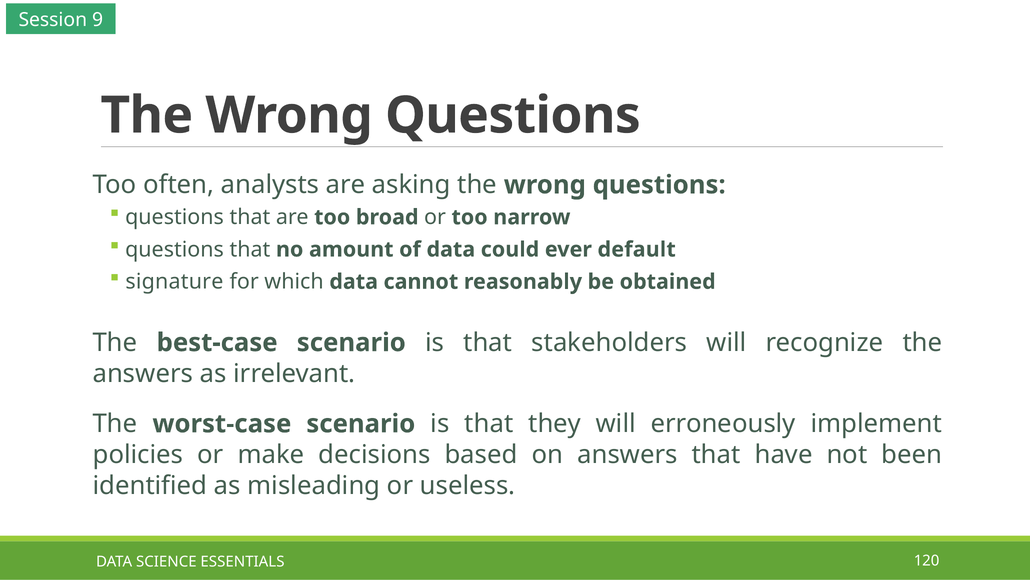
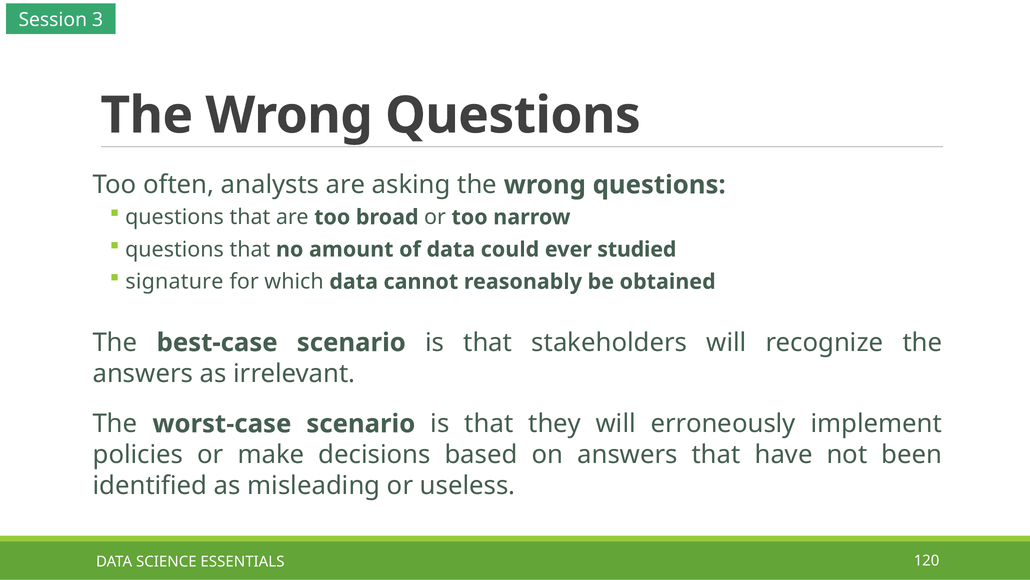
9: 9 -> 3
default: default -> studied
